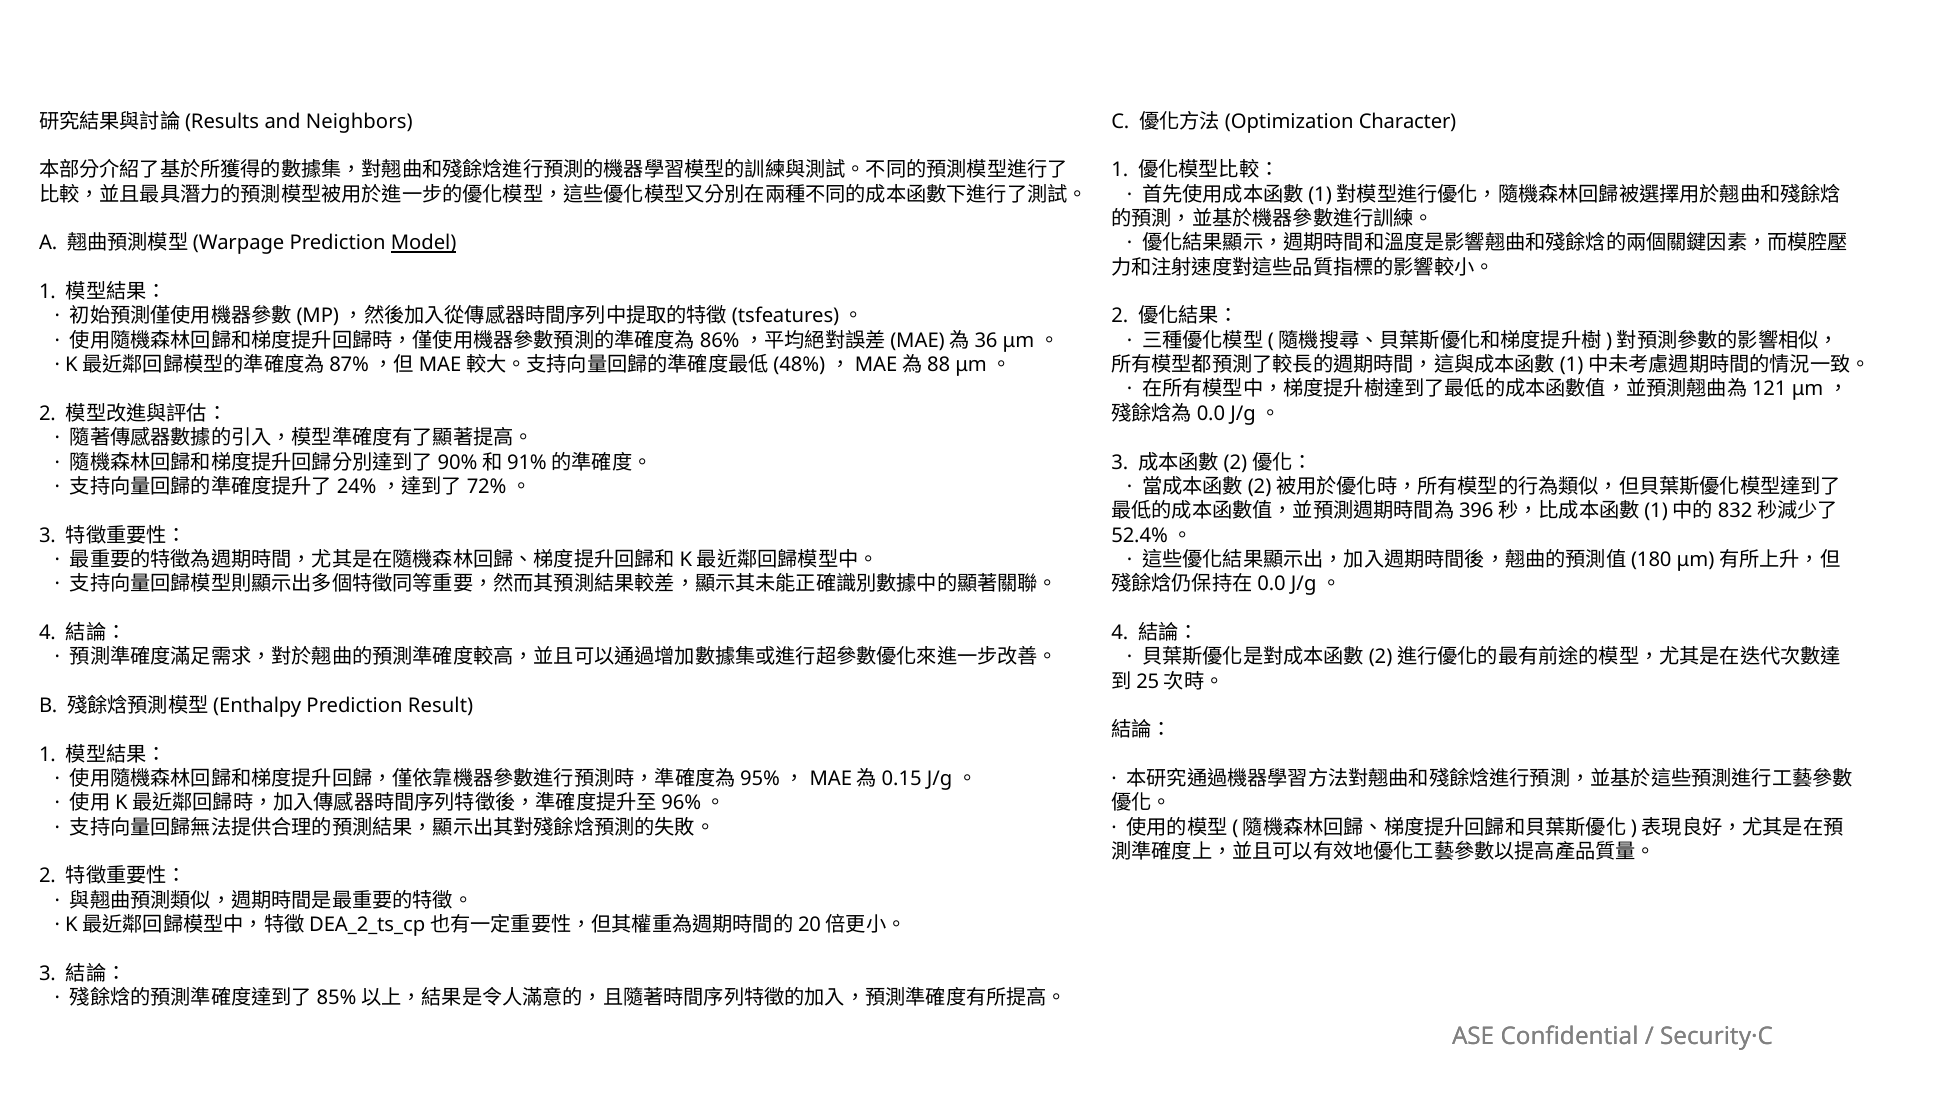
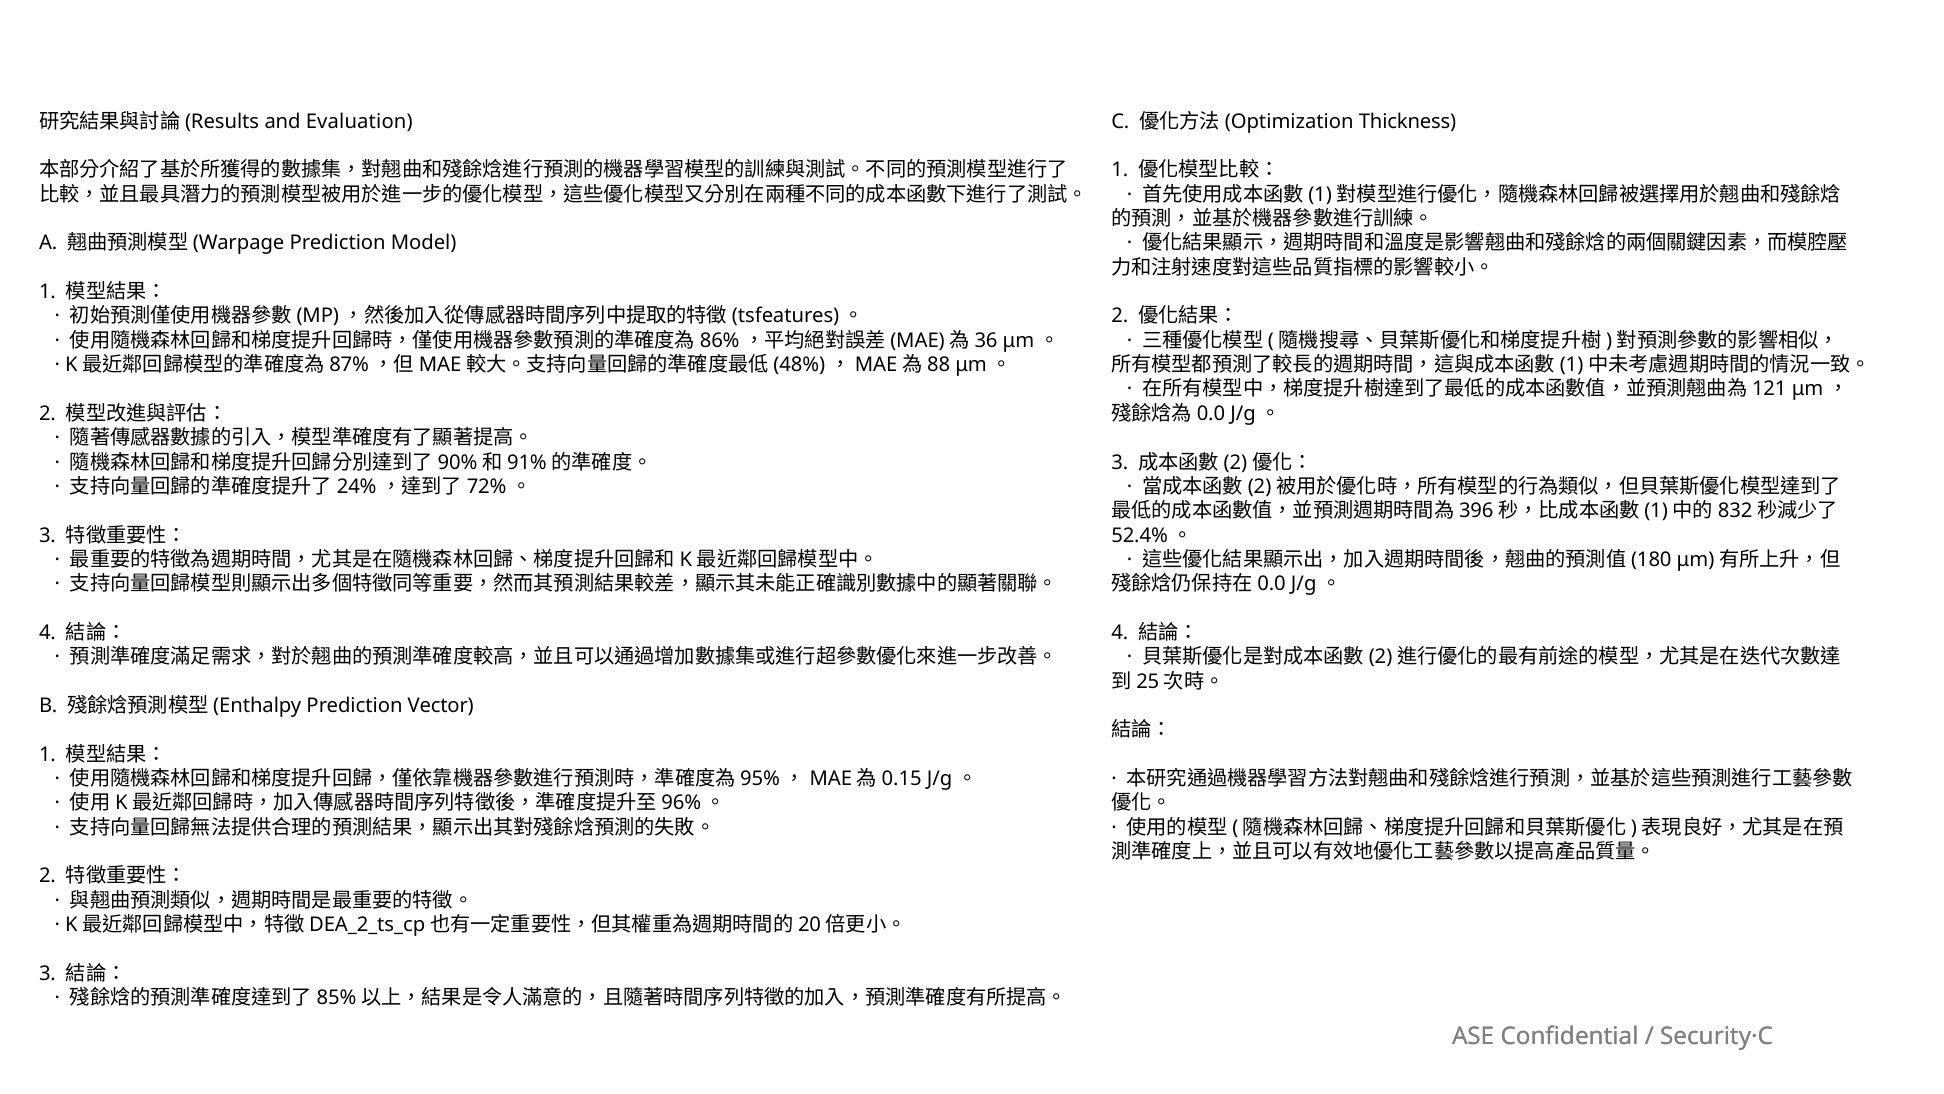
Neighbors: Neighbors -> Evaluation
Character: Character -> Thickness
Model underline: present -> none
Result: Result -> Vector
